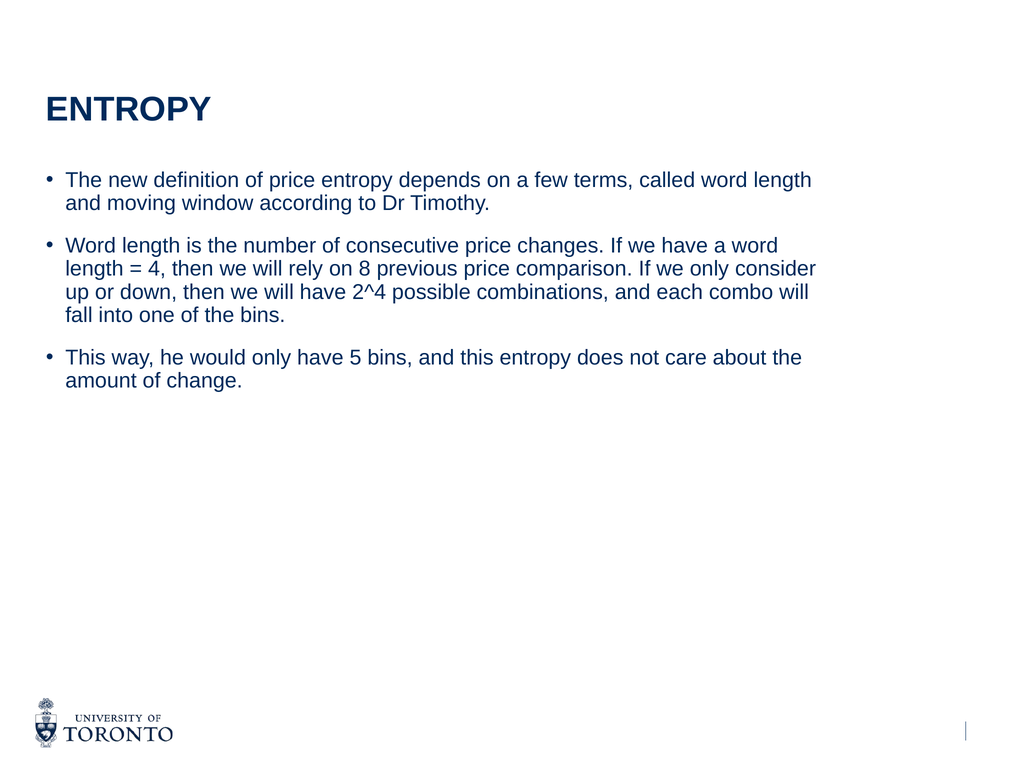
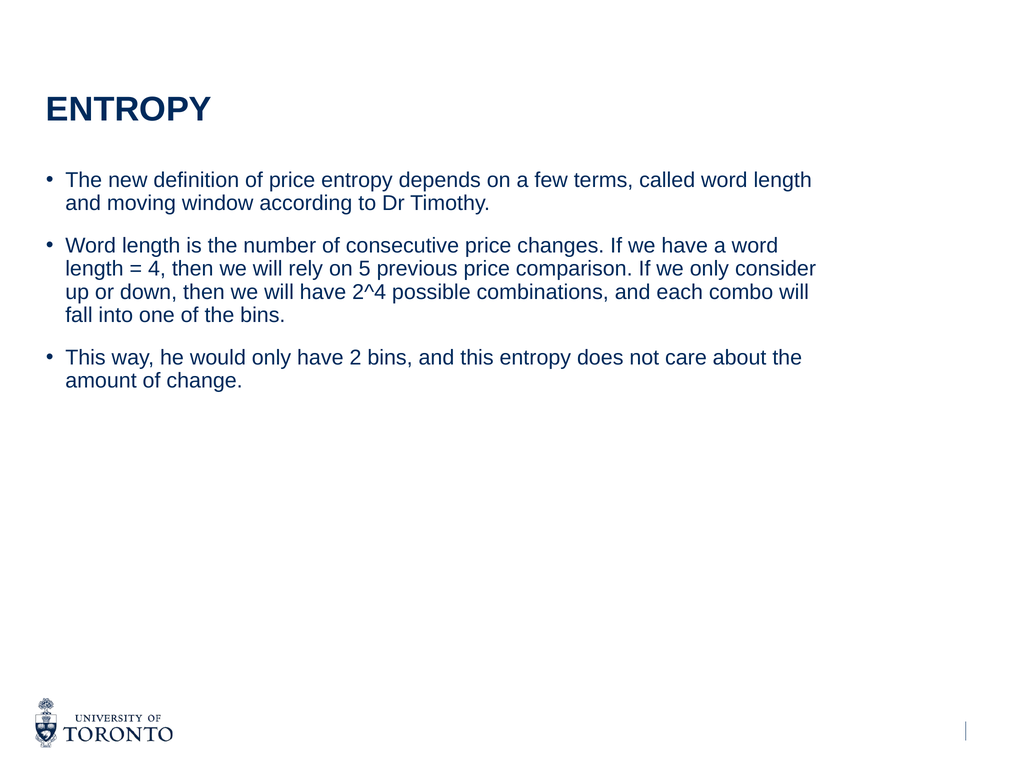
8: 8 -> 5
5: 5 -> 2
